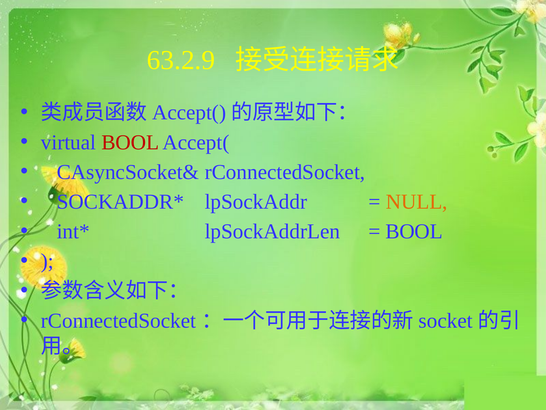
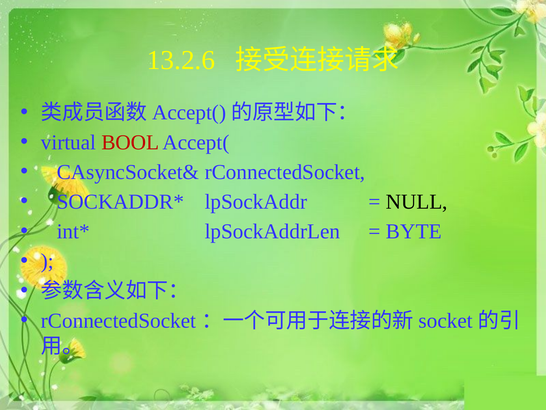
63.2.9: 63.2.9 -> 13.2.6
NULL colour: orange -> black
BOOL at (414, 231): BOOL -> BYTE
